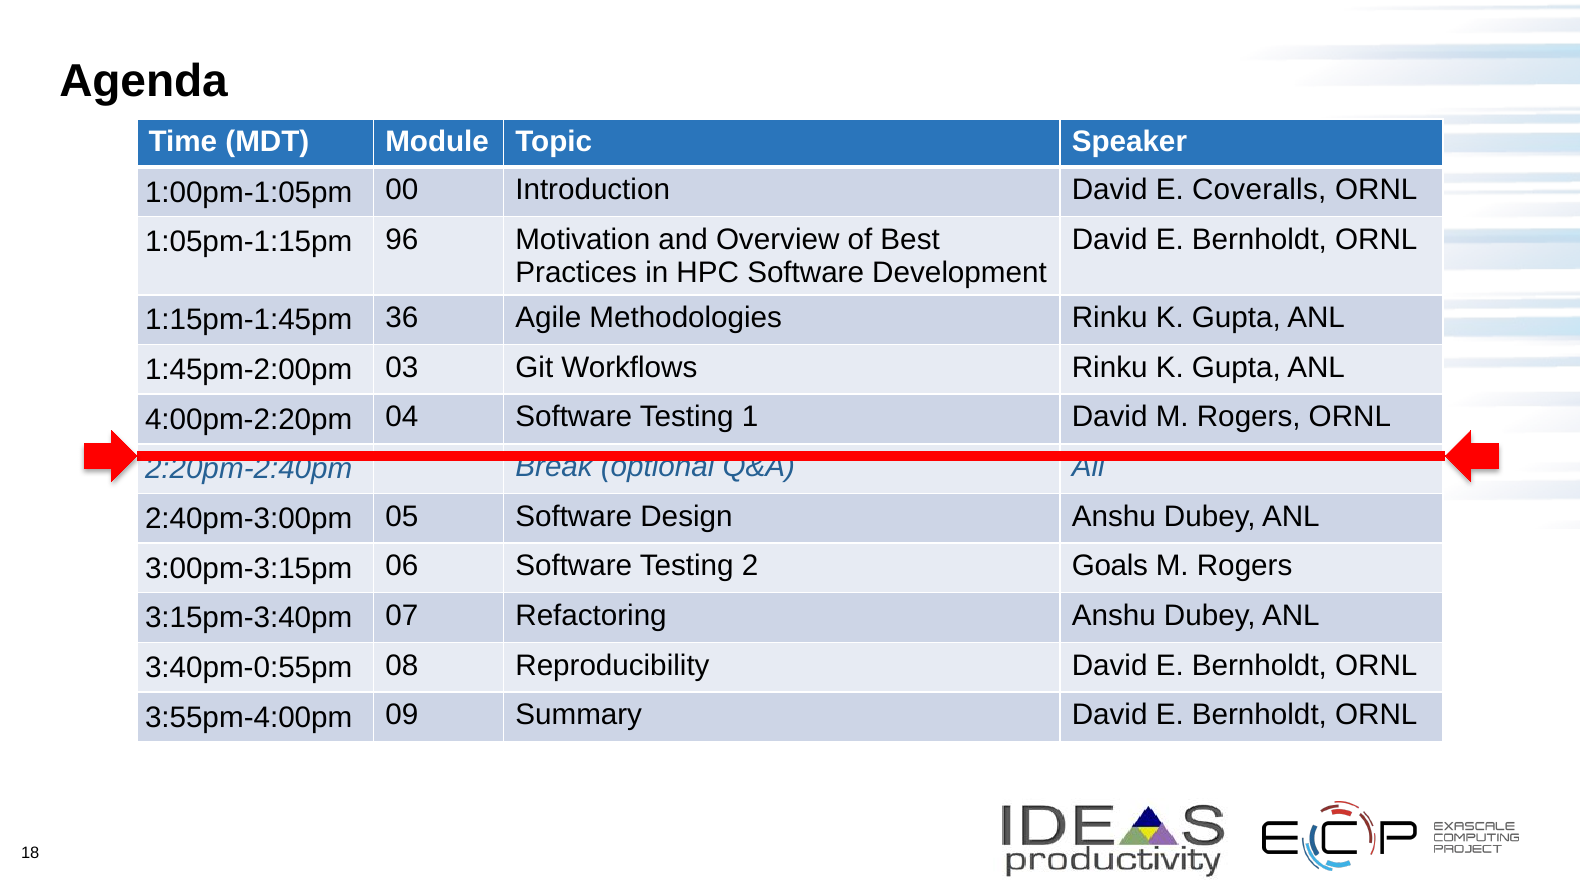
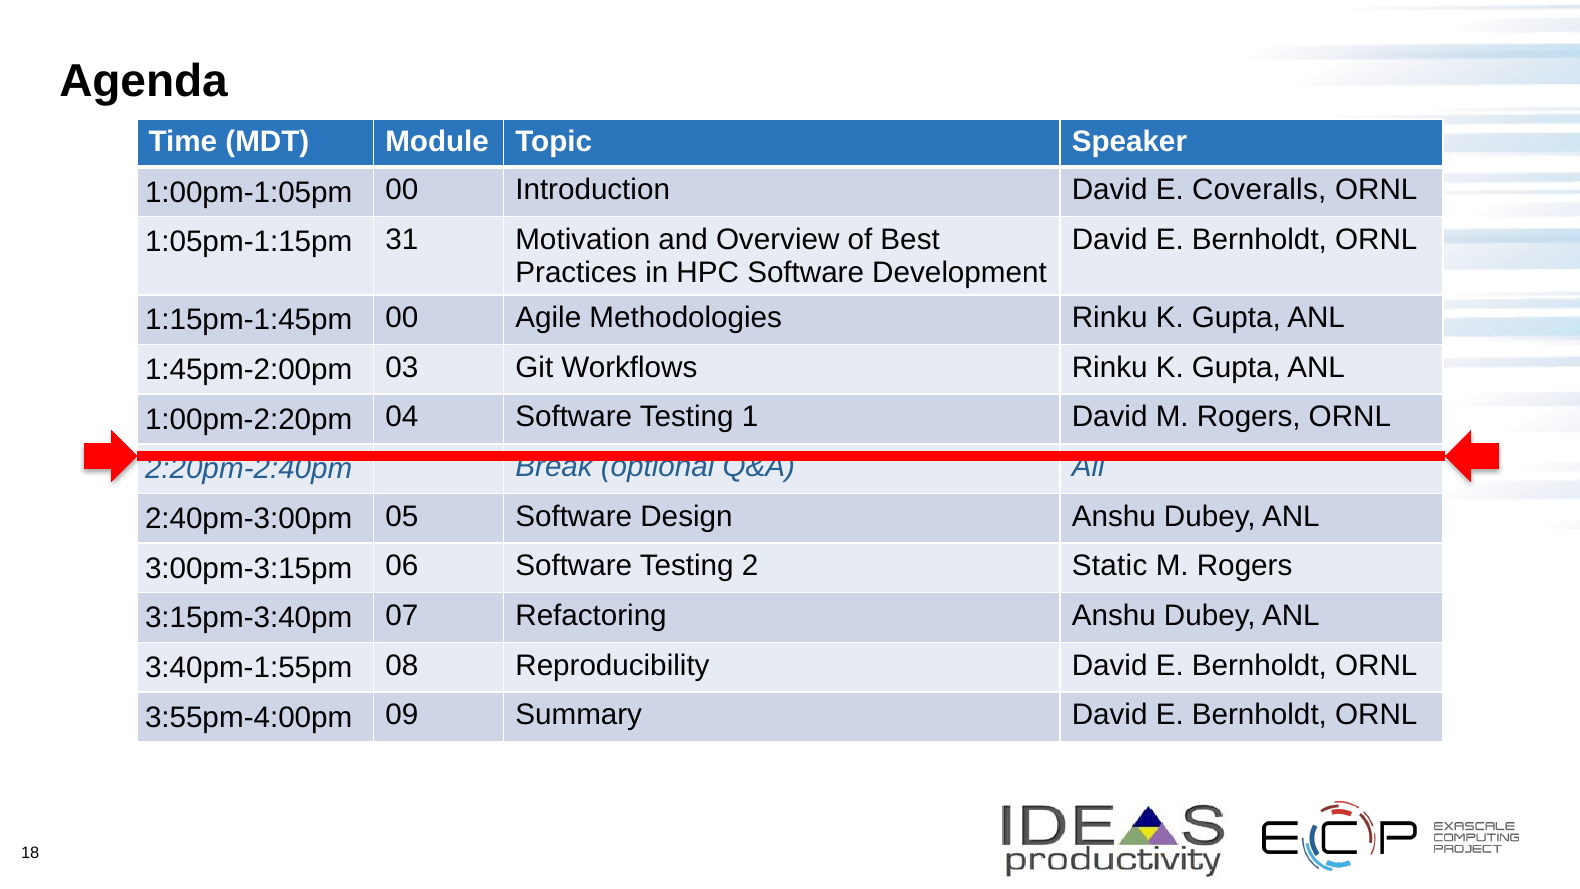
96: 96 -> 31
1:15pm-1:45pm 36: 36 -> 00
4:00pm-2:20pm: 4:00pm-2:20pm -> 1:00pm-2:20pm
Goals: Goals -> Static
3:40pm-0:55pm: 3:40pm-0:55pm -> 3:40pm-1:55pm
